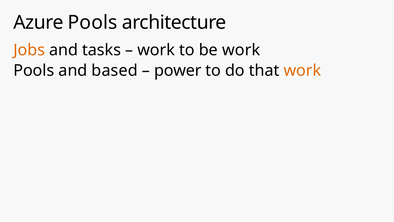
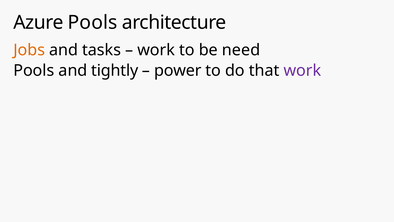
be work: work -> need
based: based -> tightly
work at (302, 71) colour: orange -> purple
